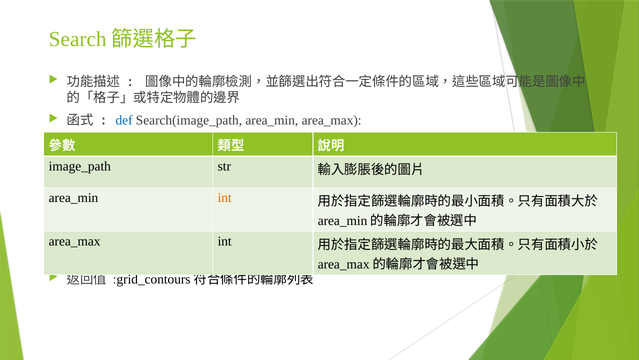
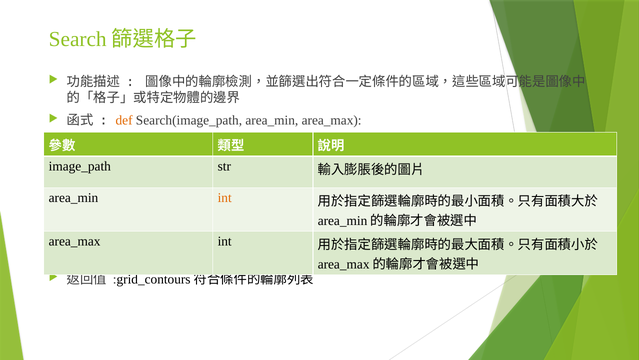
def colour: blue -> orange
